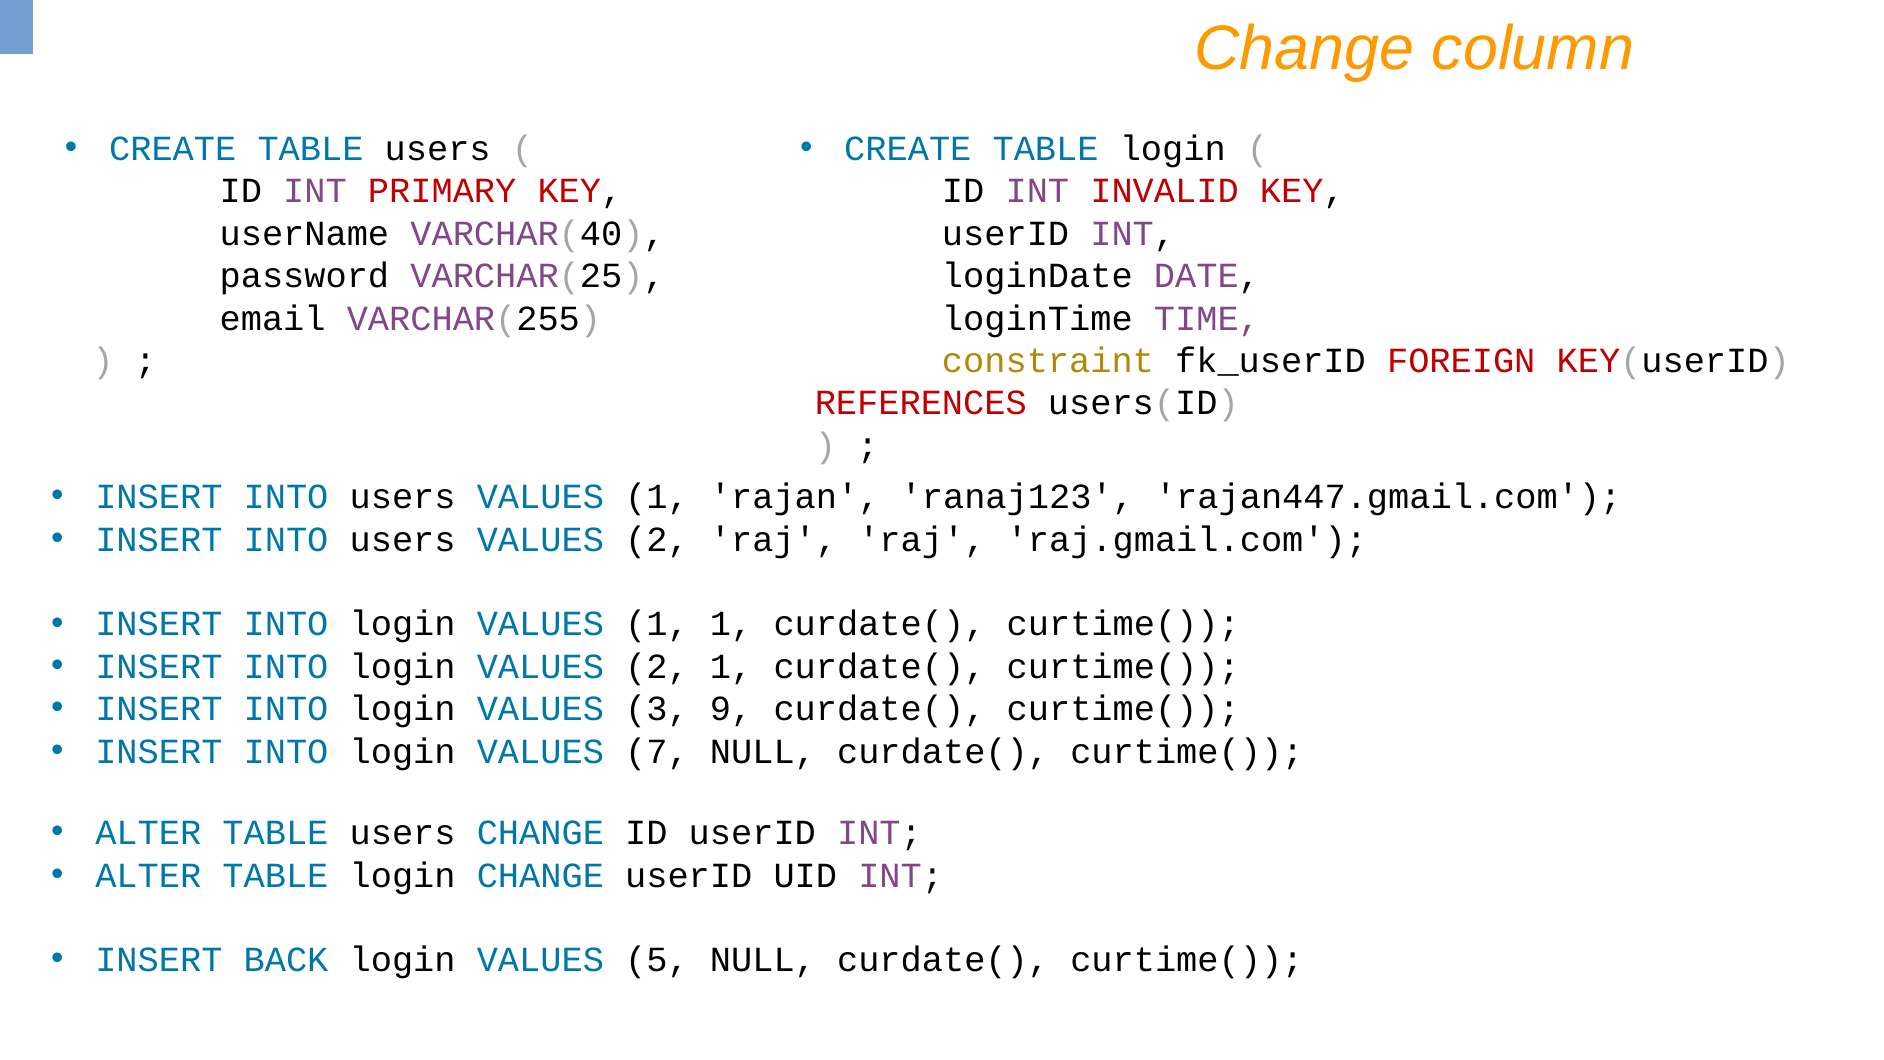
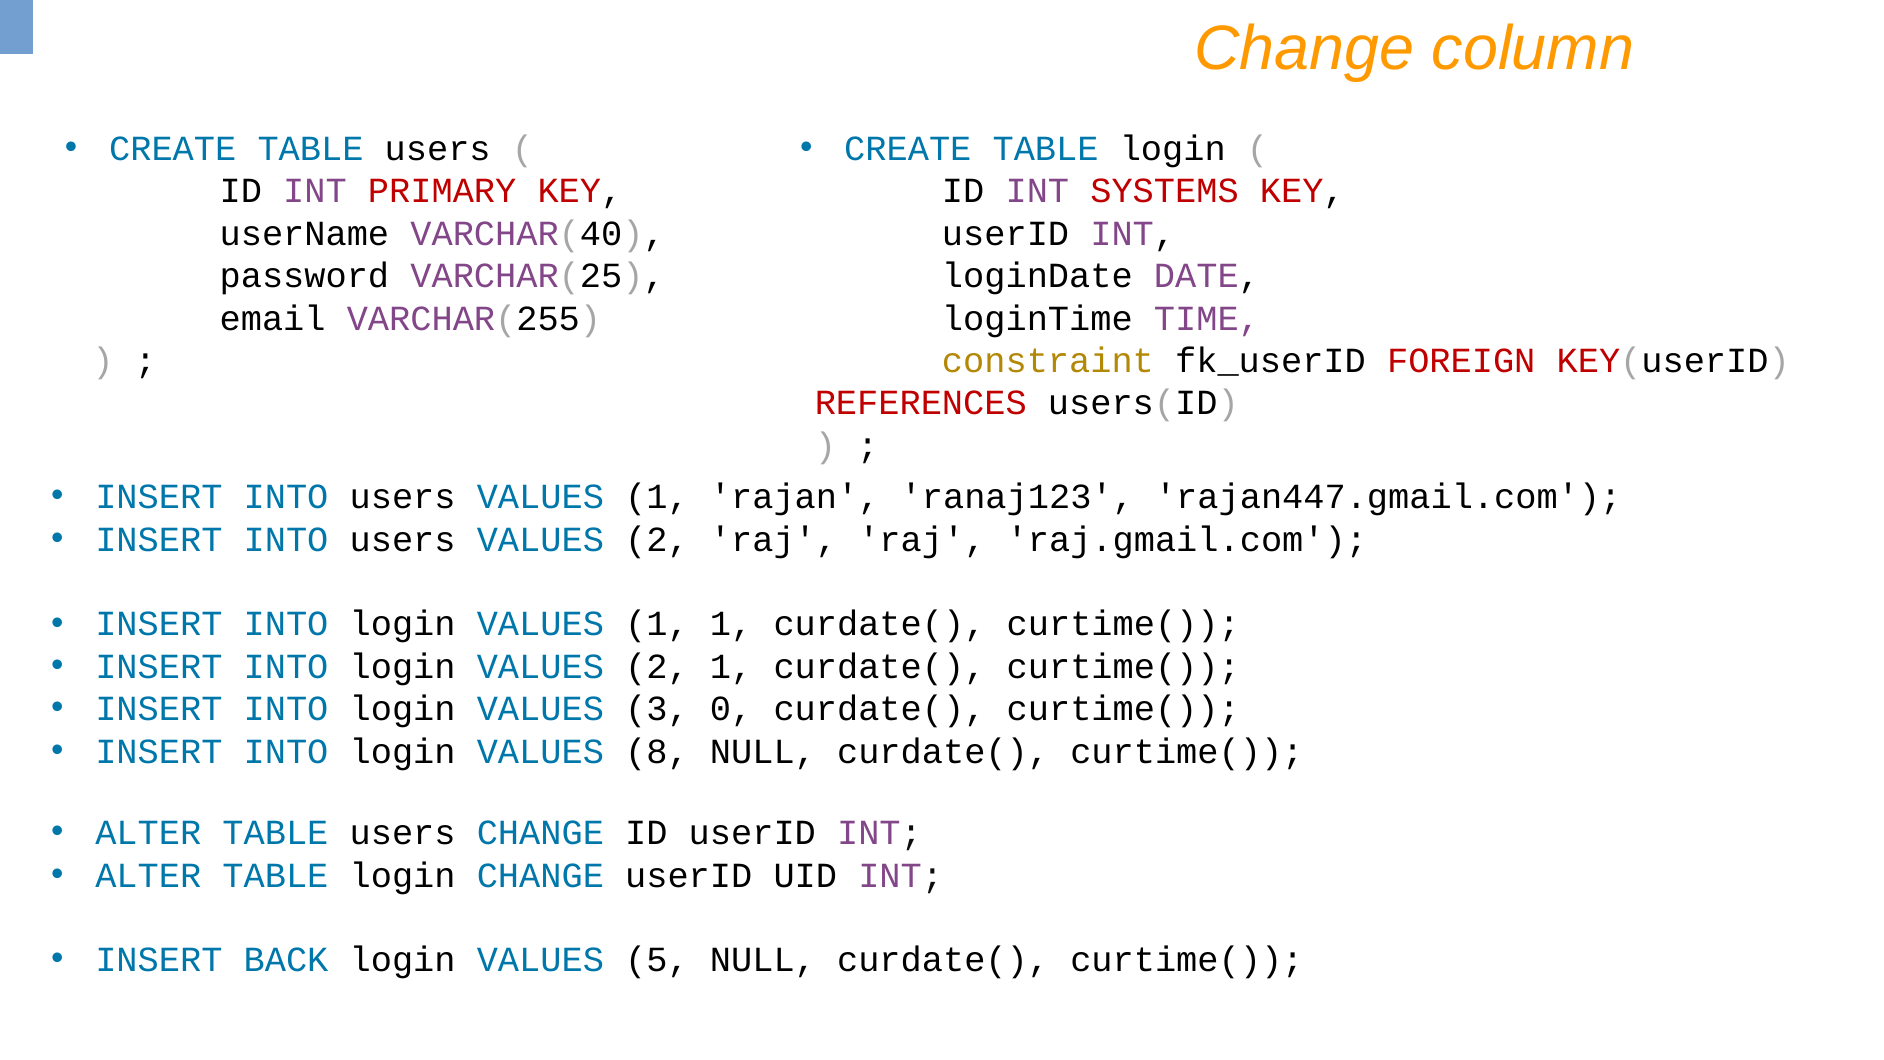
INVALID: INVALID -> SYSTEMS
9: 9 -> 0
7: 7 -> 8
